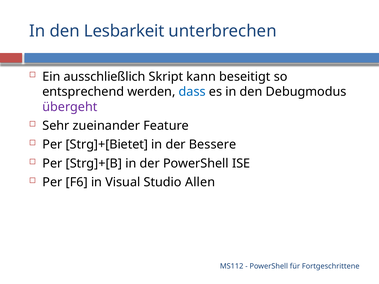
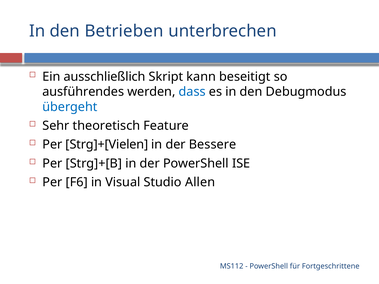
Lesbarkeit: Lesbarkeit -> Betrieben
entsprechend: entsprechend -> ausführendes
übergeht colour: purple -> blue
zueinander: zueinander -> theoretisch
Strg]+[Bietet: Strg]+[Bietet -> Strg]+[Vielen
